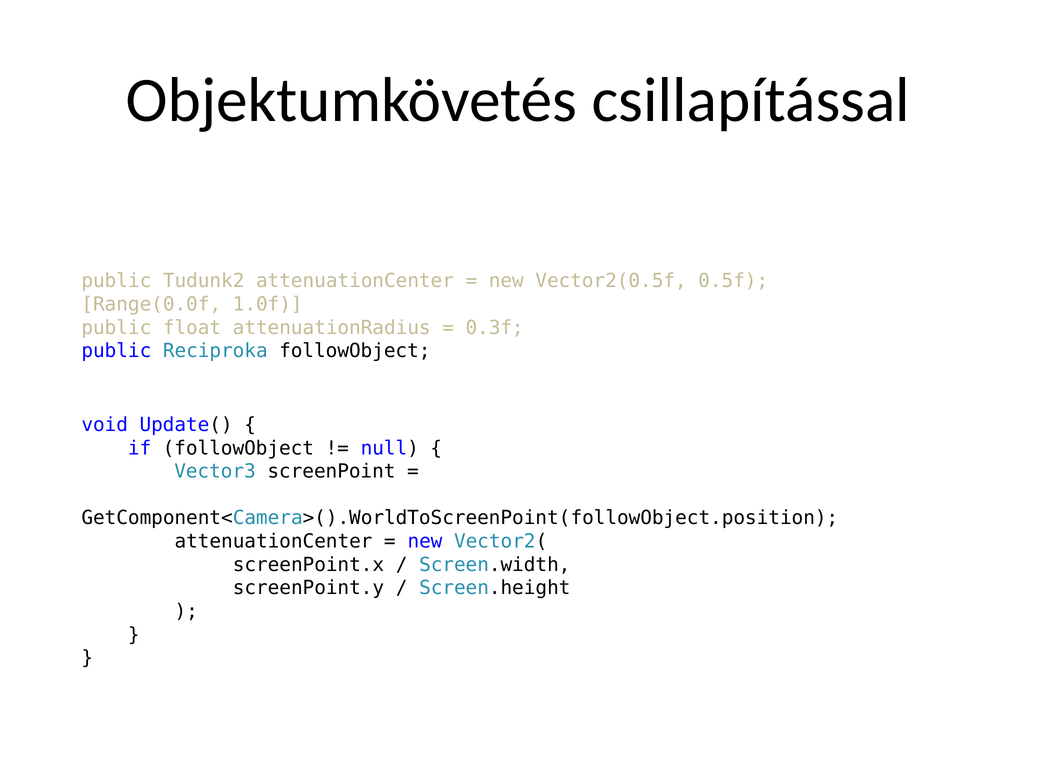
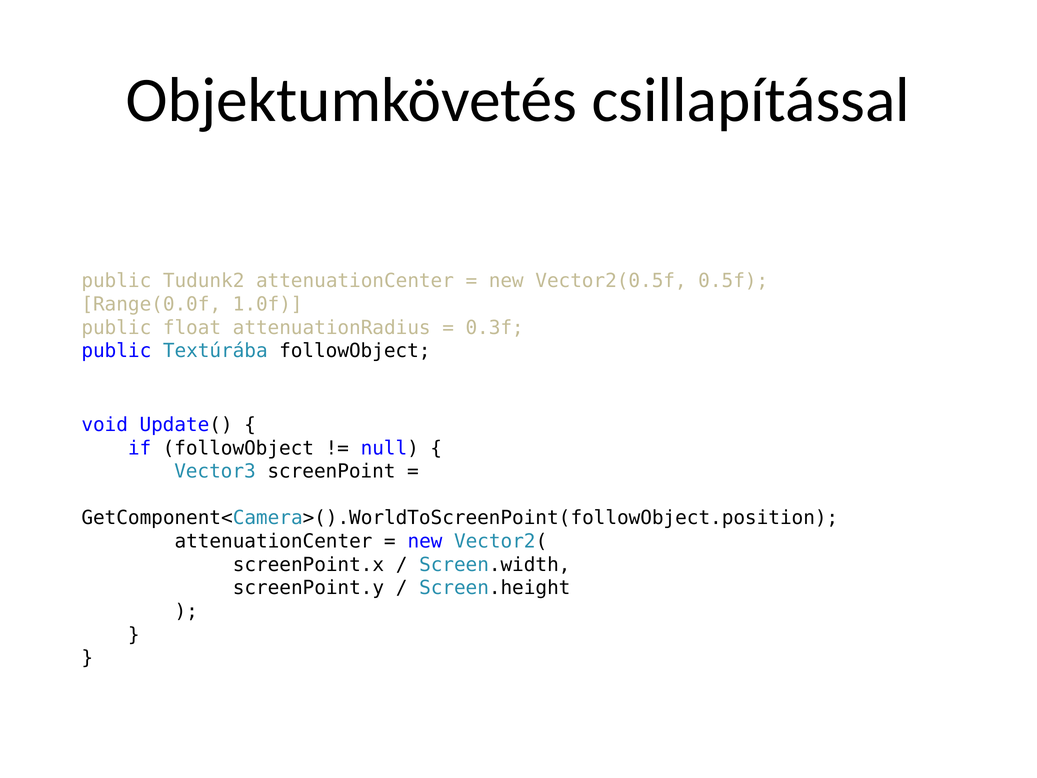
Reciproka: Reciproka -> Textúrába
